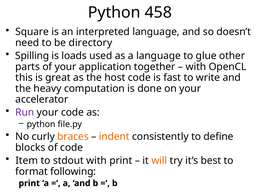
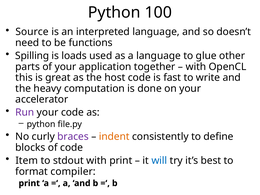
458: 458 -> 100
Square: Square -> Source
directory: directory -> functions
braces colour: orange -> purple
will colour: orange -> blue
following: following -> compiler
